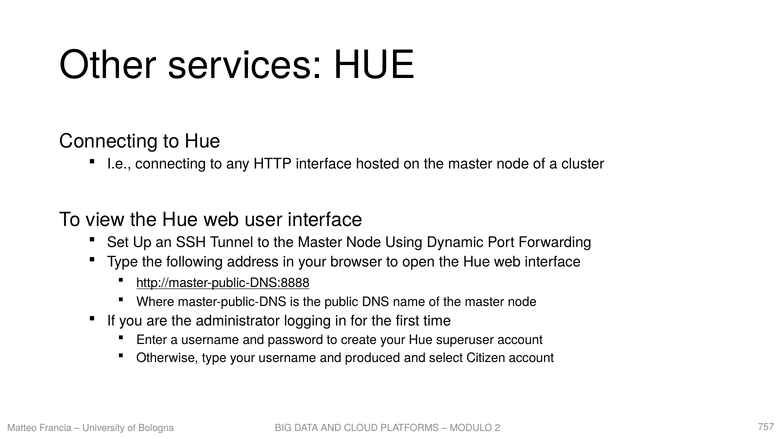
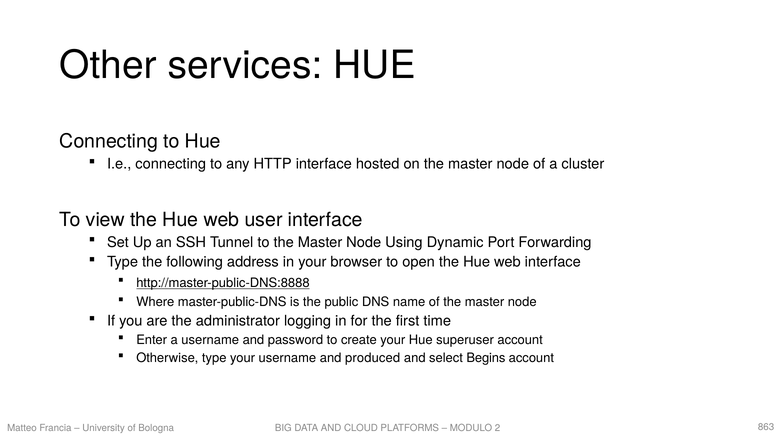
Citizen: Citizen -> Begins
757: 757 -> 863
